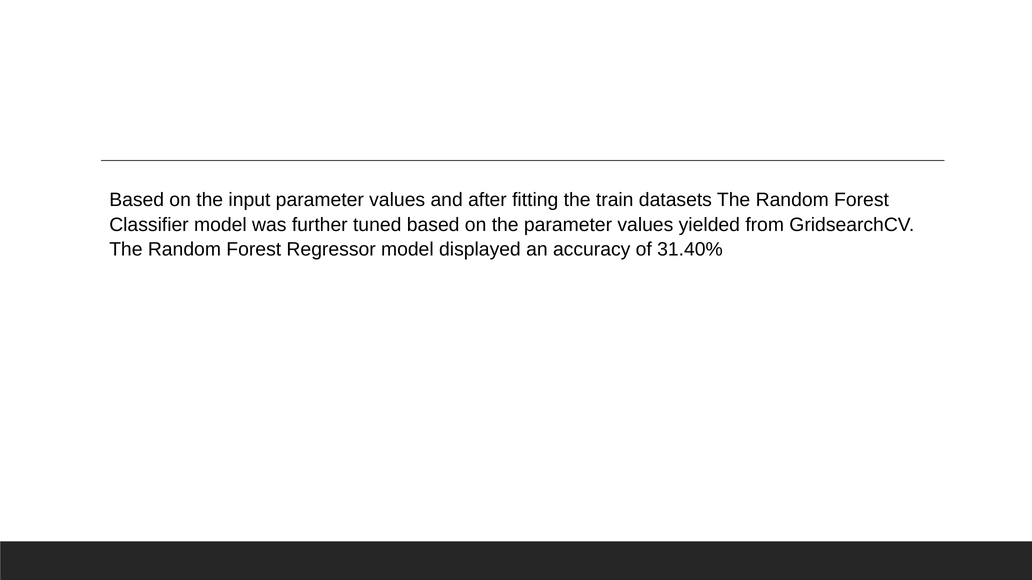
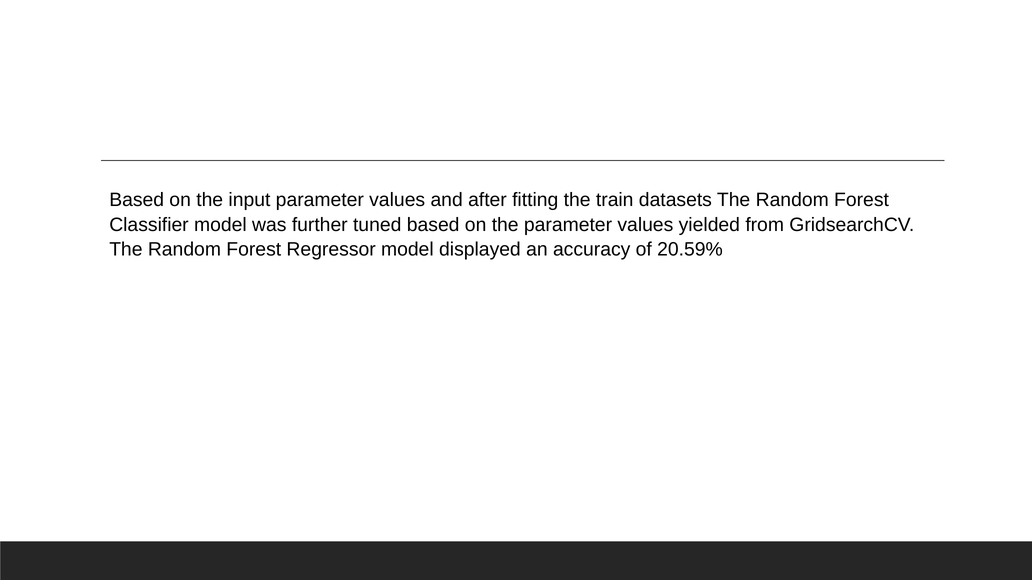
31.40%: 31.40% -> 20.59%
